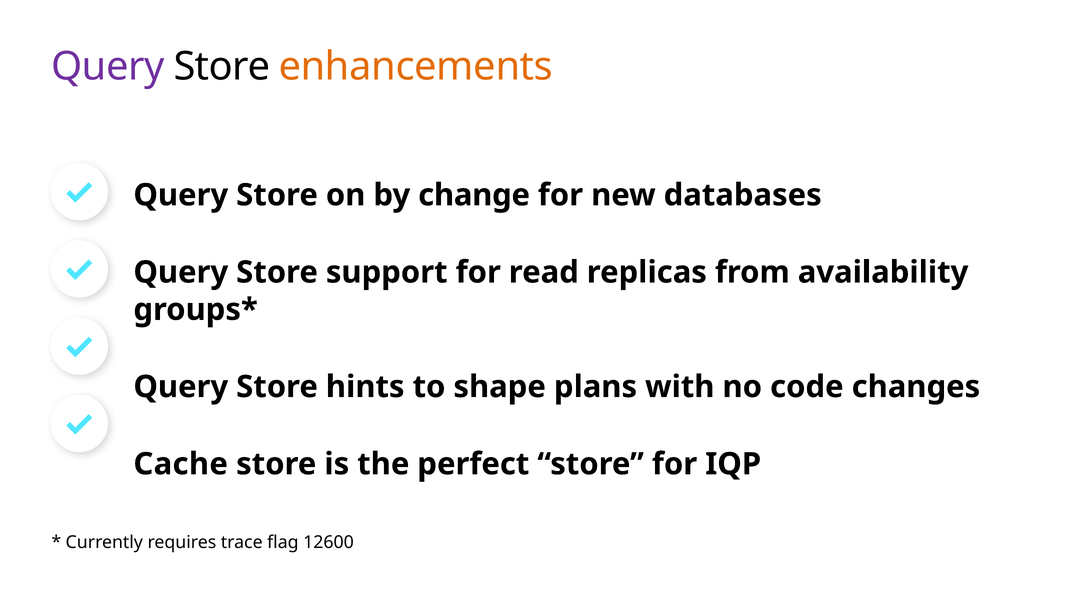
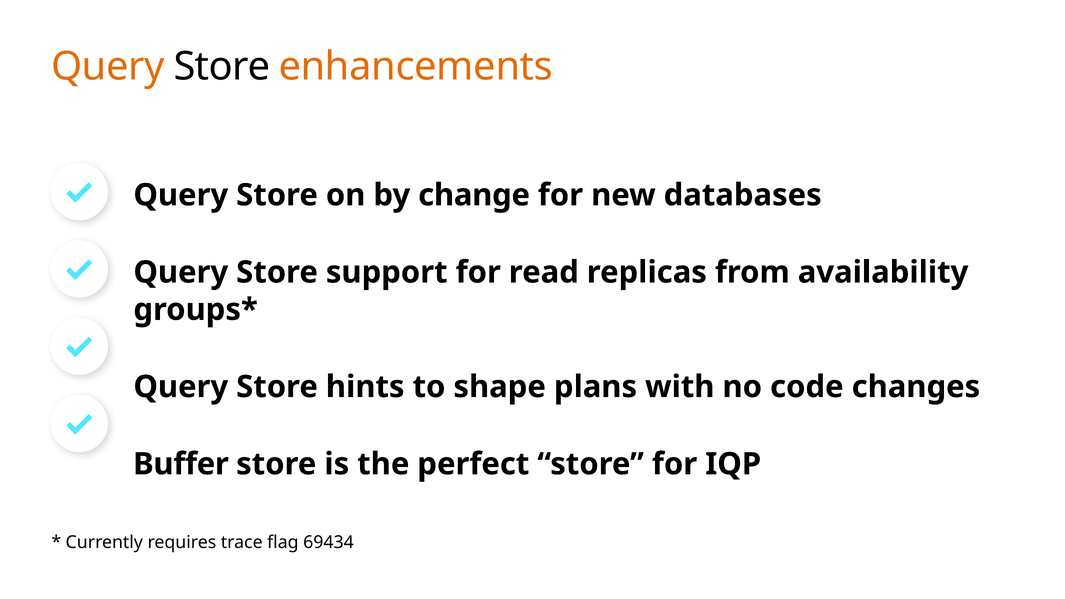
Query at (108, 67) colour: purple -> orange
Cache: Cache -> Buffer
12600: 12600 -> 69434
